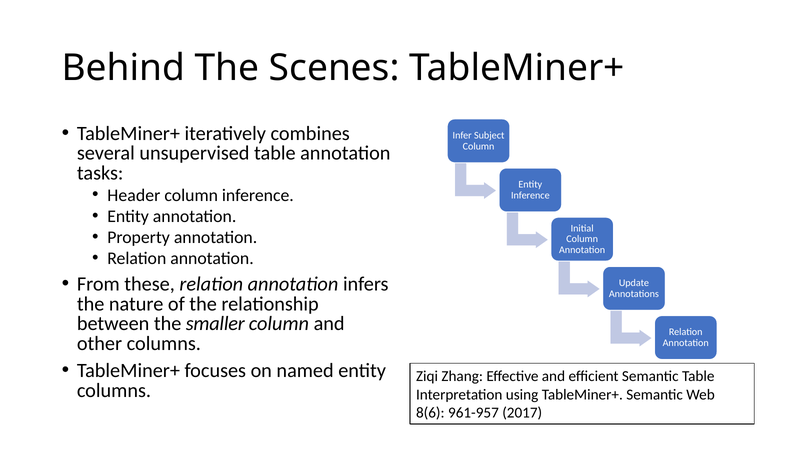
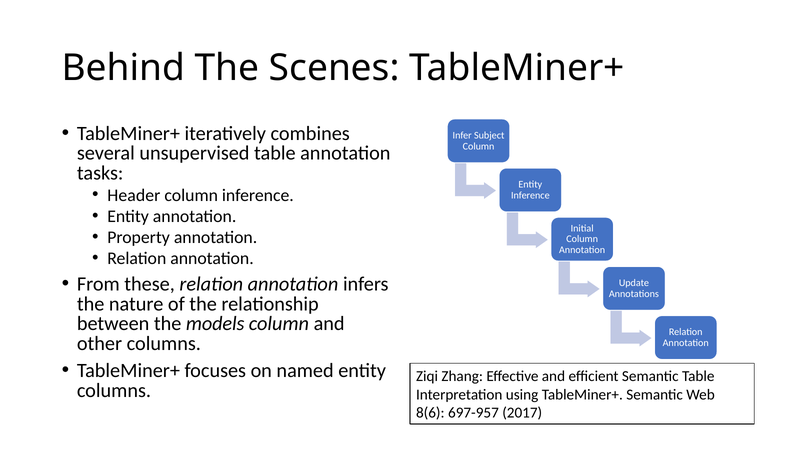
smaller: smaller -> models
961-957: 961-957 -> 697-957
